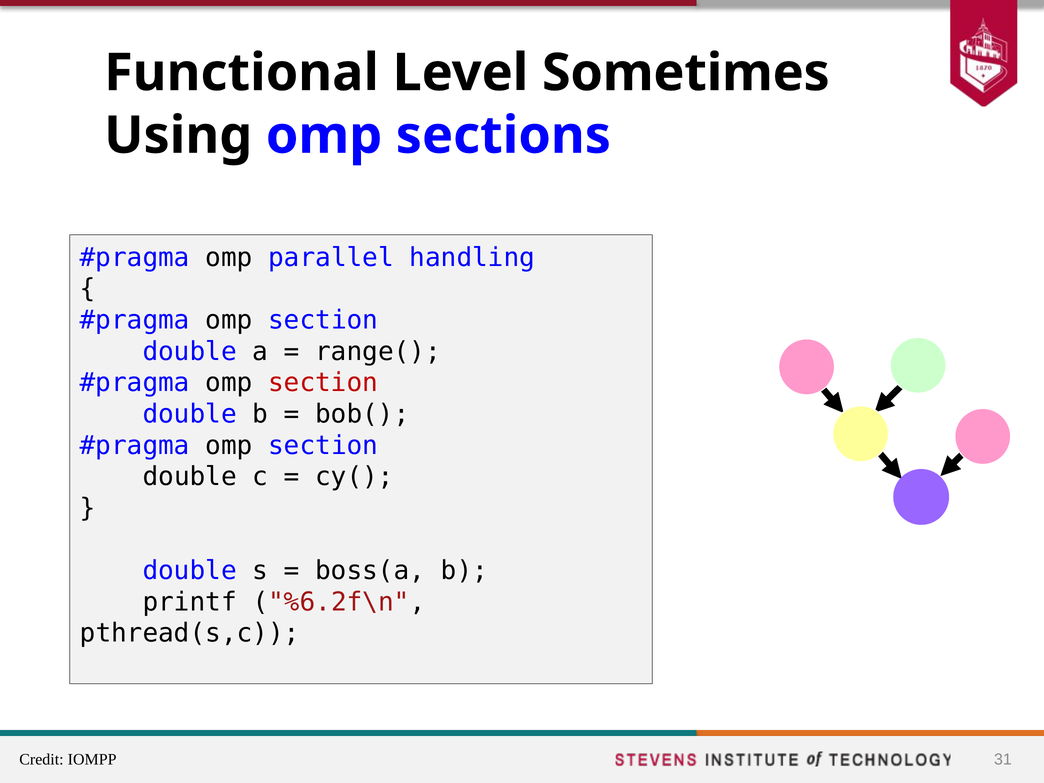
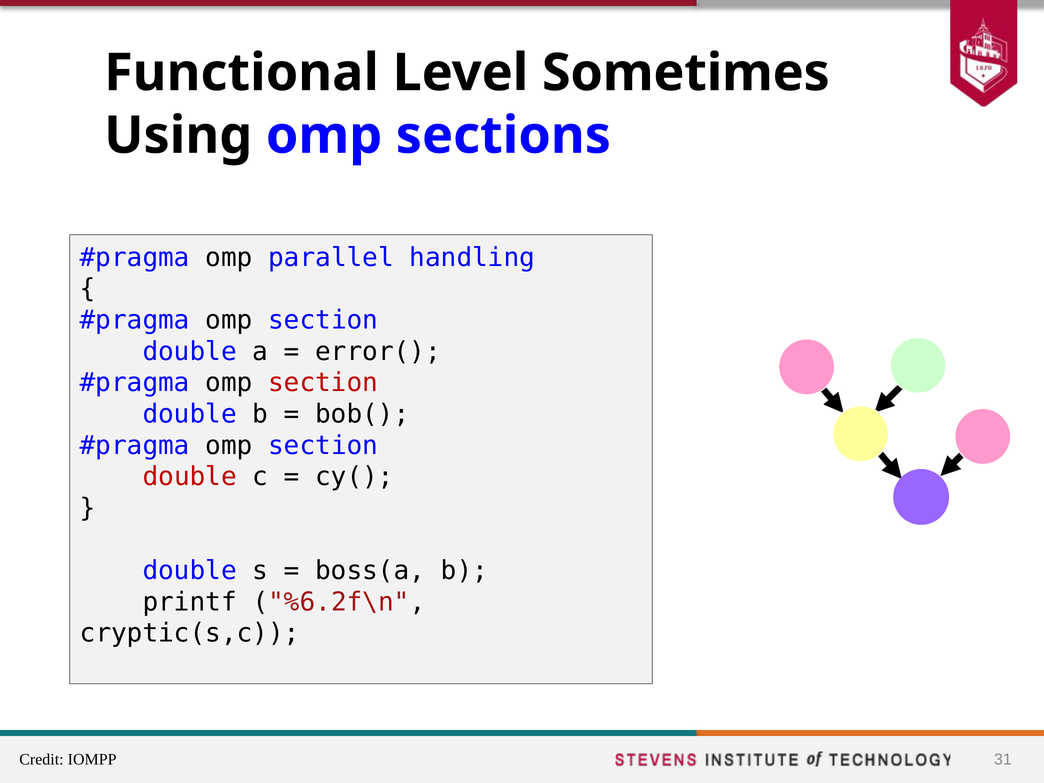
range(: range( -> error(
double at (190, 477) colour: black -> red
pthread(s,c: pthread(s,c -> cryptic(s,c
